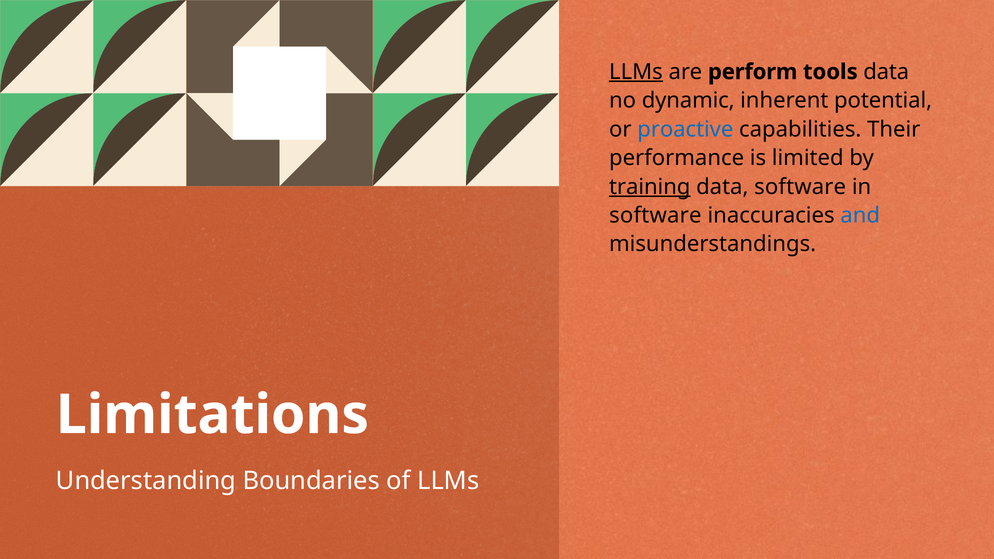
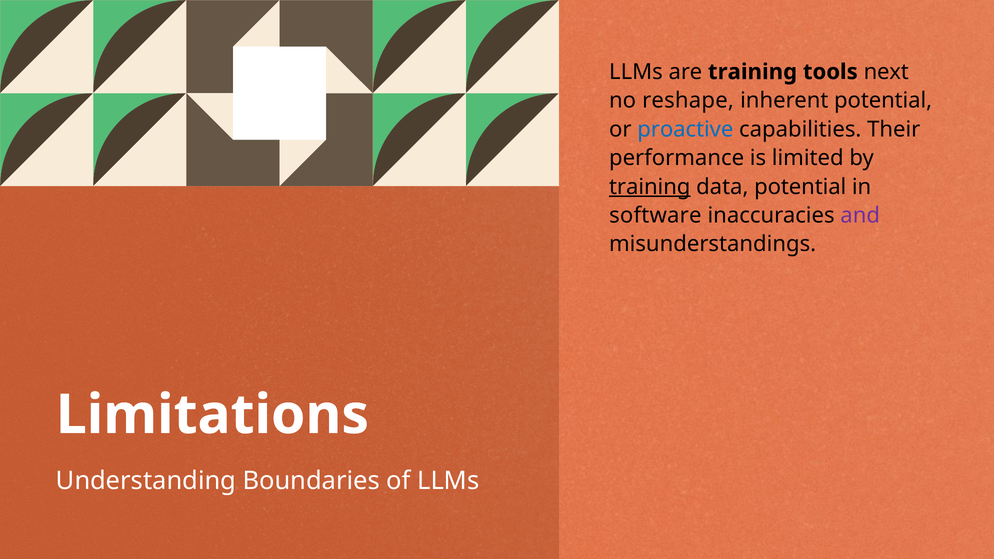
LLMs at (636, 72) underline: present -> none
are perform: perform -> training
tools data: data -> next
dynamic: dynamic -> reshape
data software: software -> potential
and colour: blue -> purple
